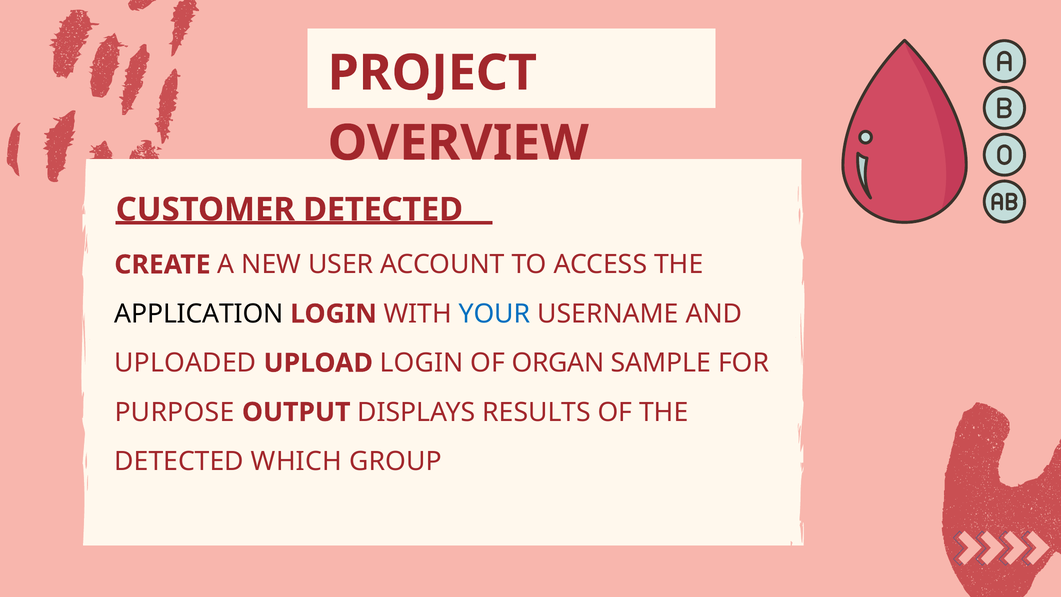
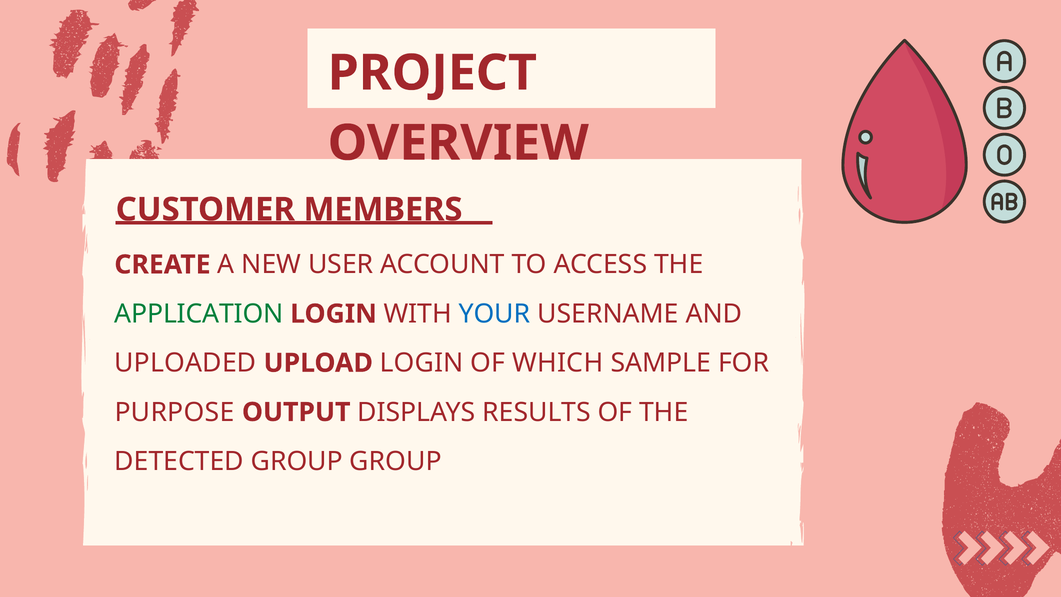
CUSTOMER DETECTED: DETECTED -> MEMBERS
APPLICATION colour: black -> green
ORGAN: ORGAN -> WHICH
DETECTED WHICH: WHICH -> GROUP
